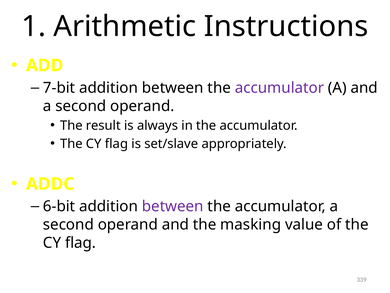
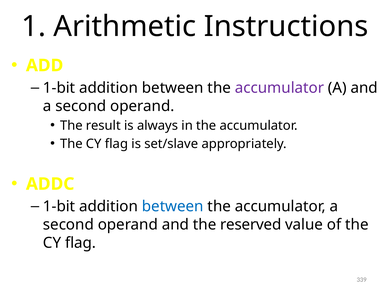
7-bit at (59, 88): 7-bit -> 1-bit
6-bit at (59, 206): 6-bit -> 1-bit
between at (173, 206) colour: purple -> blue
masking: masking -> reserved
